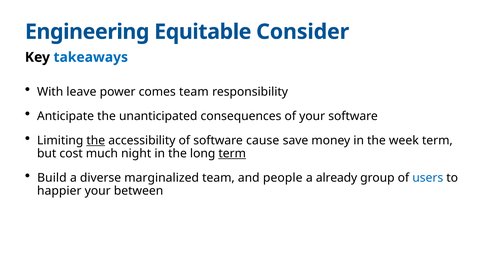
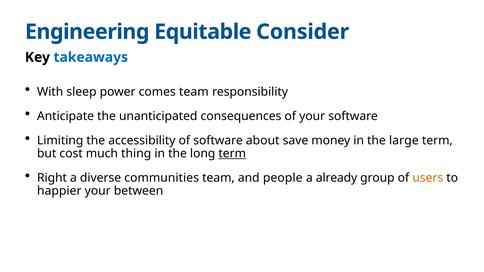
leave: leave -> sleep
the at (96, 141) underline: present -> none
cause: cause -> about
week: week -> large
night: night -> thing
Build: Build -> Right
marginalized: marginalized -> communities
users colour: blue -> orange
